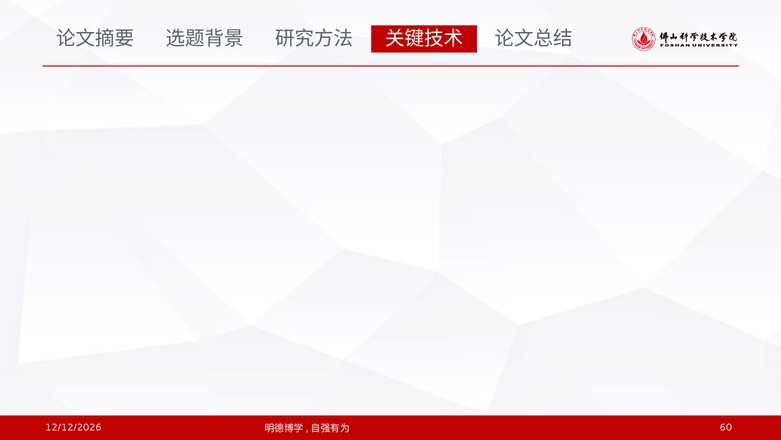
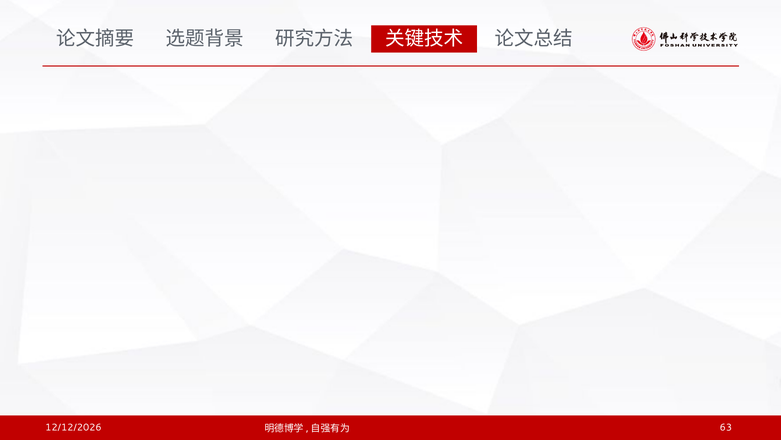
60: 60 -> 63
